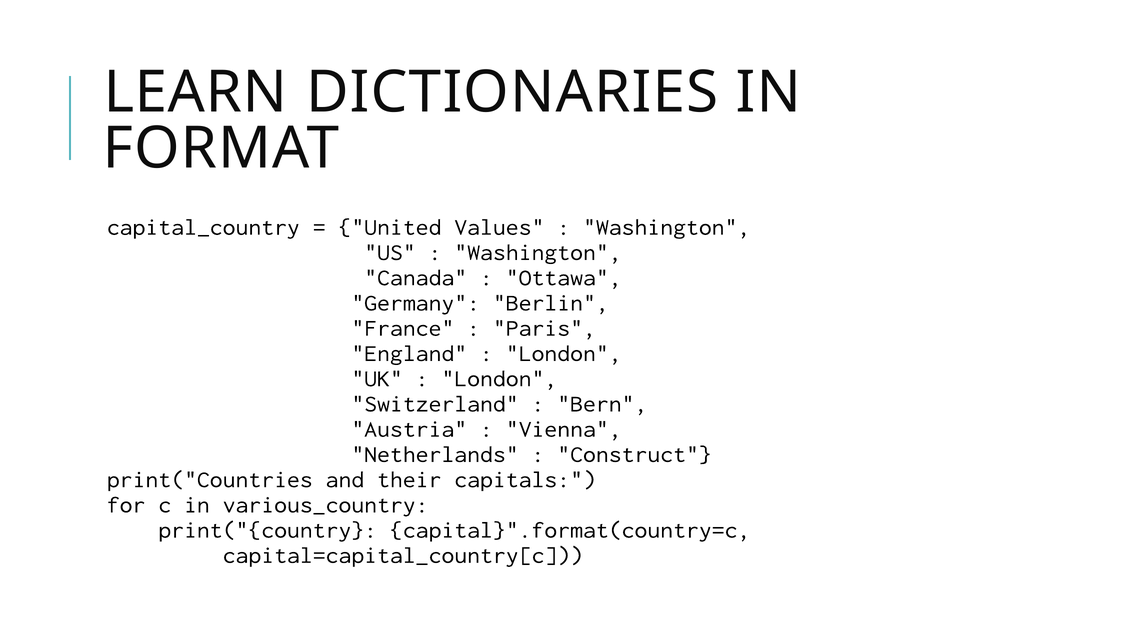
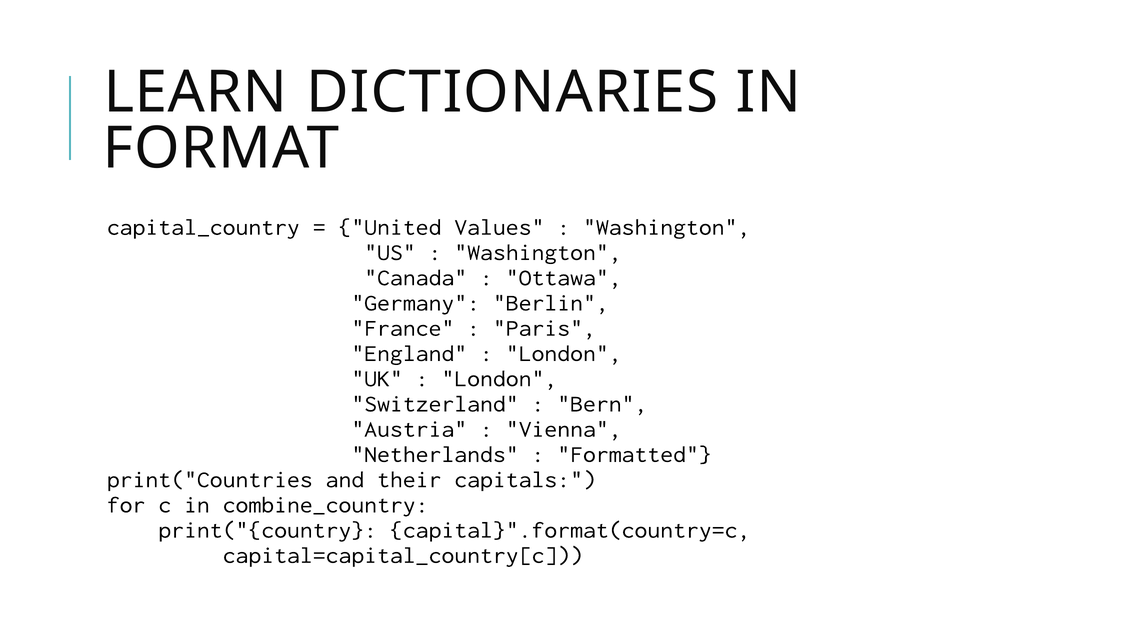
Construct: Construct -> Formatted
various_country: various_country -> combine_country
